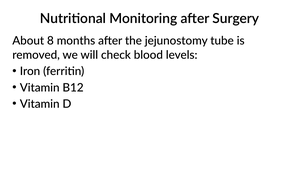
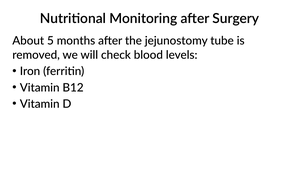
8: 8 -> 5
